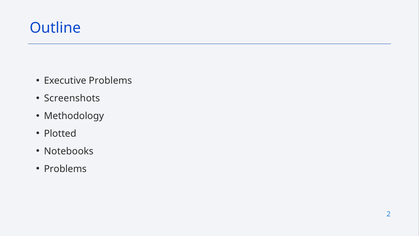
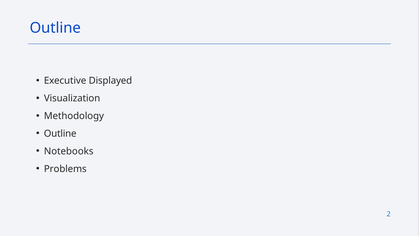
Executive Problems: Problems -> Displayed
Screenshots: Screenshots -> Visualization
Plotted at (60, 133): Plotted -> Outline
